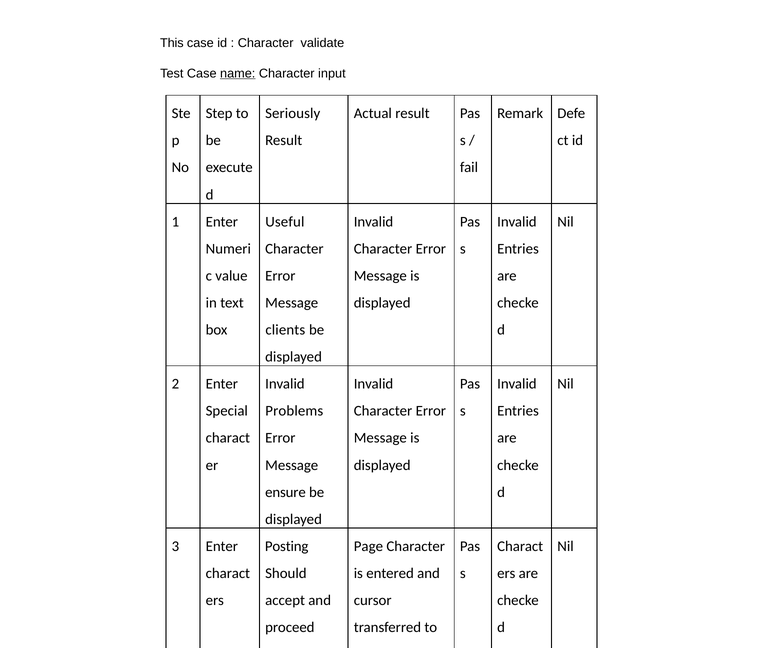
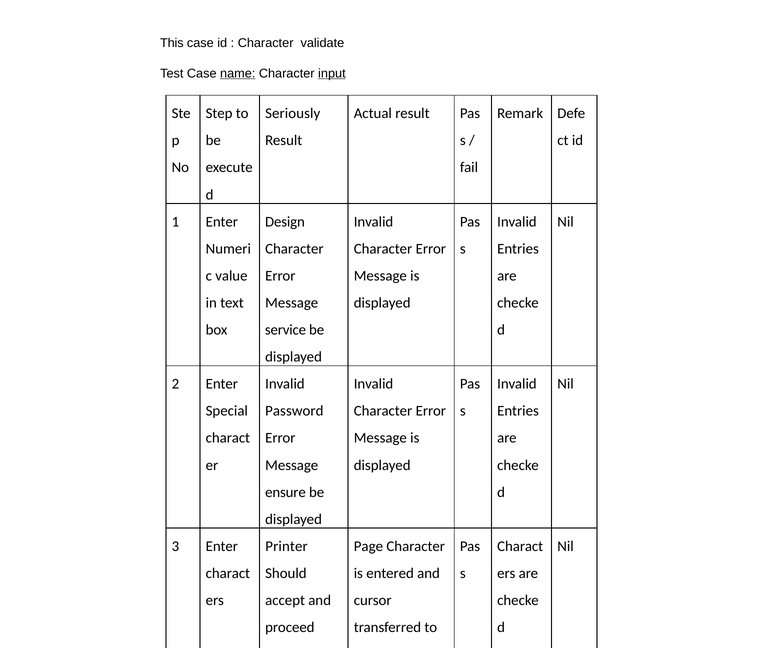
input underline: none -> present
Useful: Useful -> Design
clients: clients -> service
Problems: Problems -> Password
Posting: Posting -> Printer
